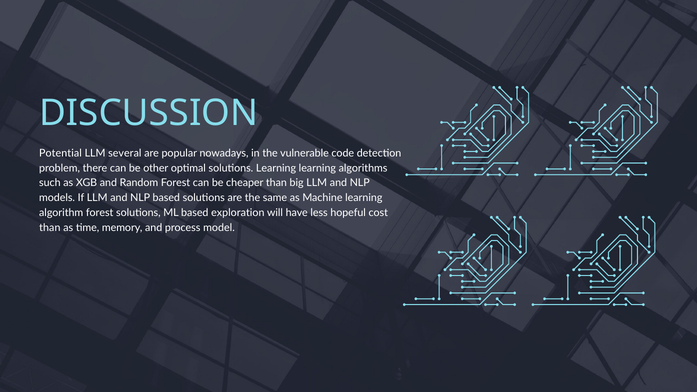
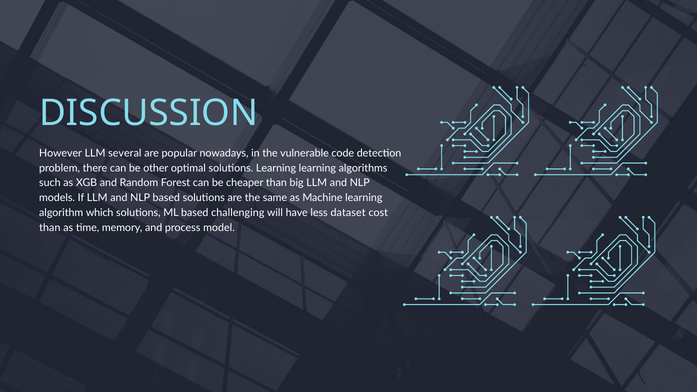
Potential: Potential -> However
algorithm forest: forest -> which
exploration: exploration -> challenging
hopeful: hopeful -> dataset
